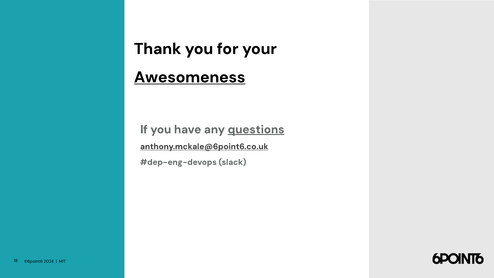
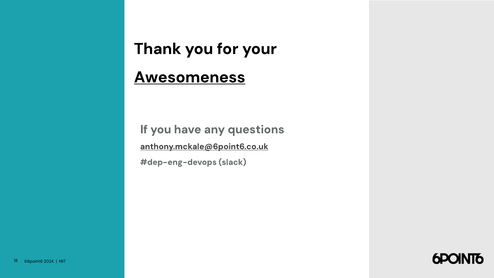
questions underline: present -> none
